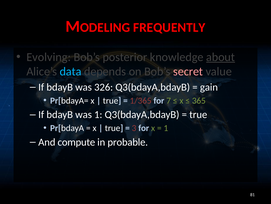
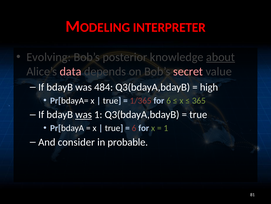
FREQUENTLY: FREQUENTLY -> INTERPRETER
data colour: light blue -> pink
326: 326 -> 484
gain: gain -> high
for 7: 7 -> 6
was at (84, 114) underline: none -> present
3 at (134, 128): 3 -> 6
compute: compute -> consider
